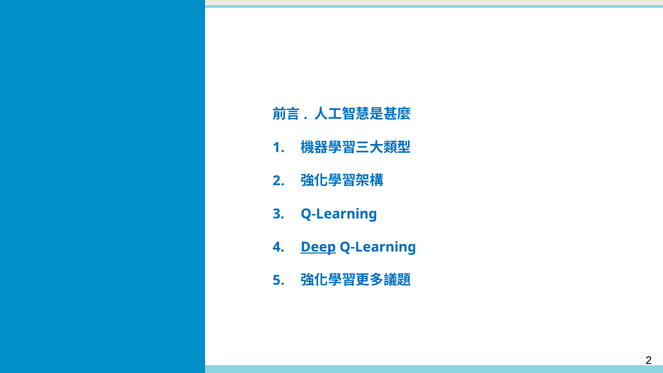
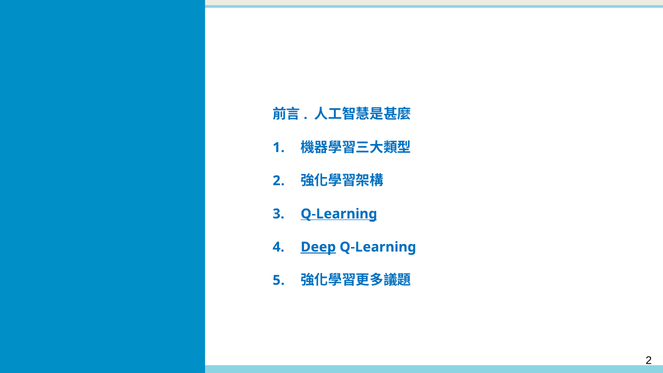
Q-Learning at (339, 214) underline: none -> present
